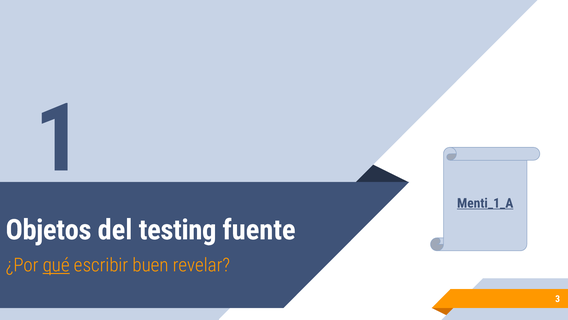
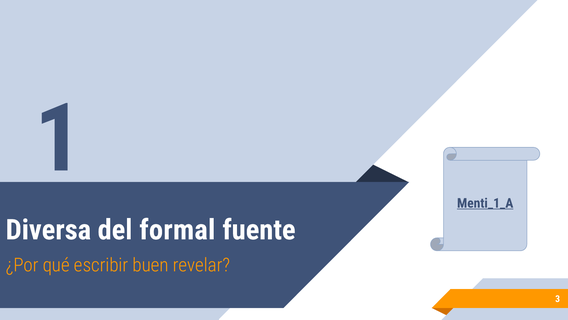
Objetos: Objetos -> Diversa
testing: testing -> formal
qué underline: present -> none
